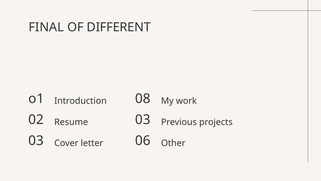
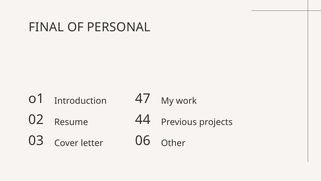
DIFFERENT: DIFFERENT -> PERSONAL
08: 08 -> 47
02 03: 03 -> 44
